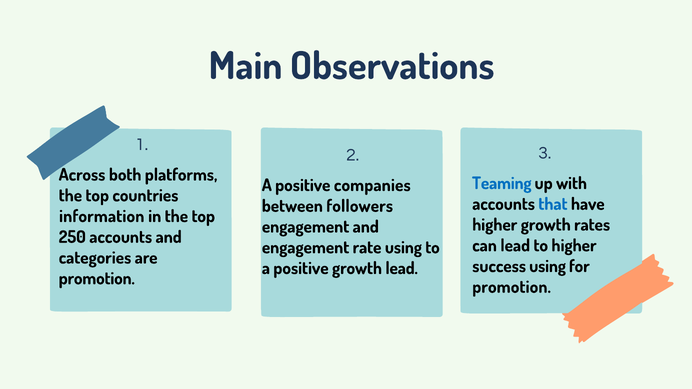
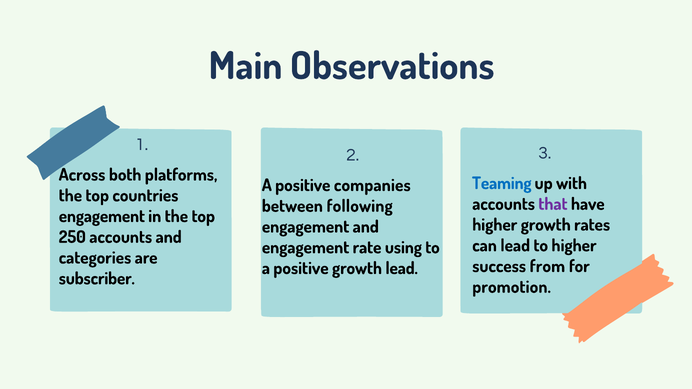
that colour: blue -> purple
followers: followers -> following
information at (102, 217): information -> engagement
success using: using -> from
promotion at (97, 279): promotion -> subscriber
